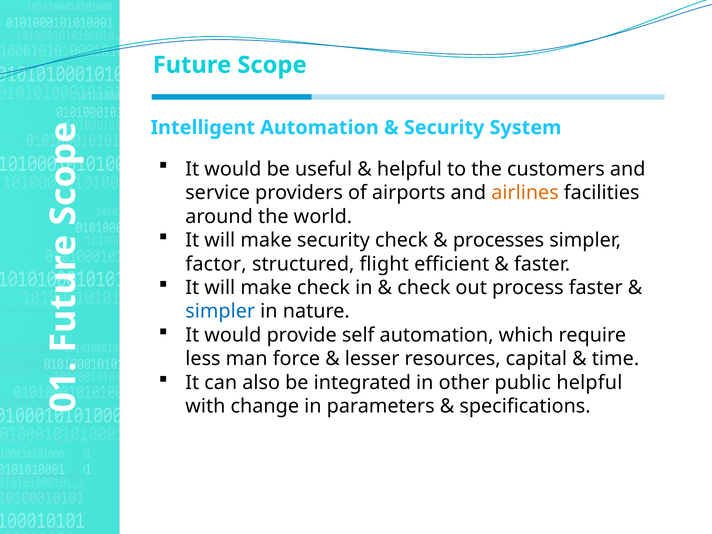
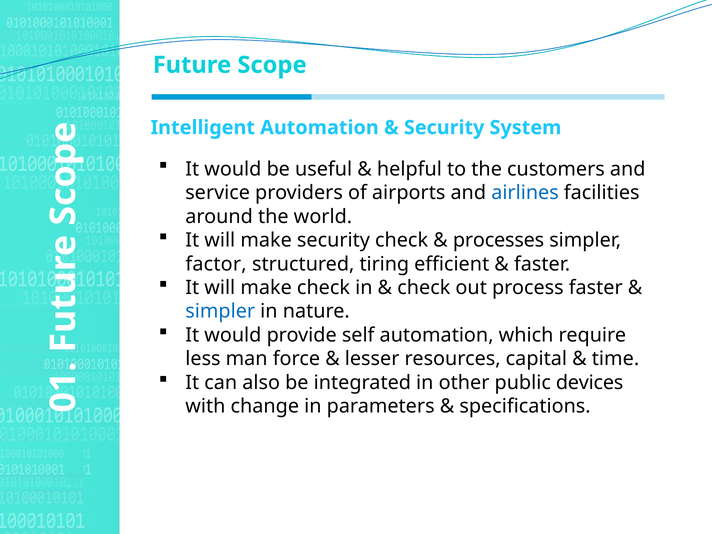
airlines colour: orange -> blue
flight: flight -> tiring
public helpful: helpful -> devices
